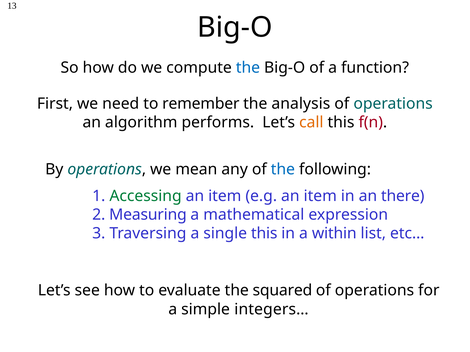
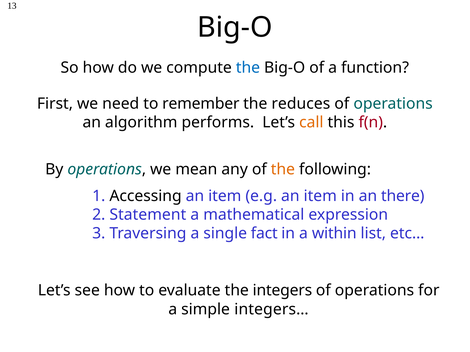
analysis: analysis -> reduces
the at (283, 169) colour: blue -> orange
Accessing colour: green -> black
Measuring: Measuring -> Statement
single this: this -> fact
squared: squared -> integers
